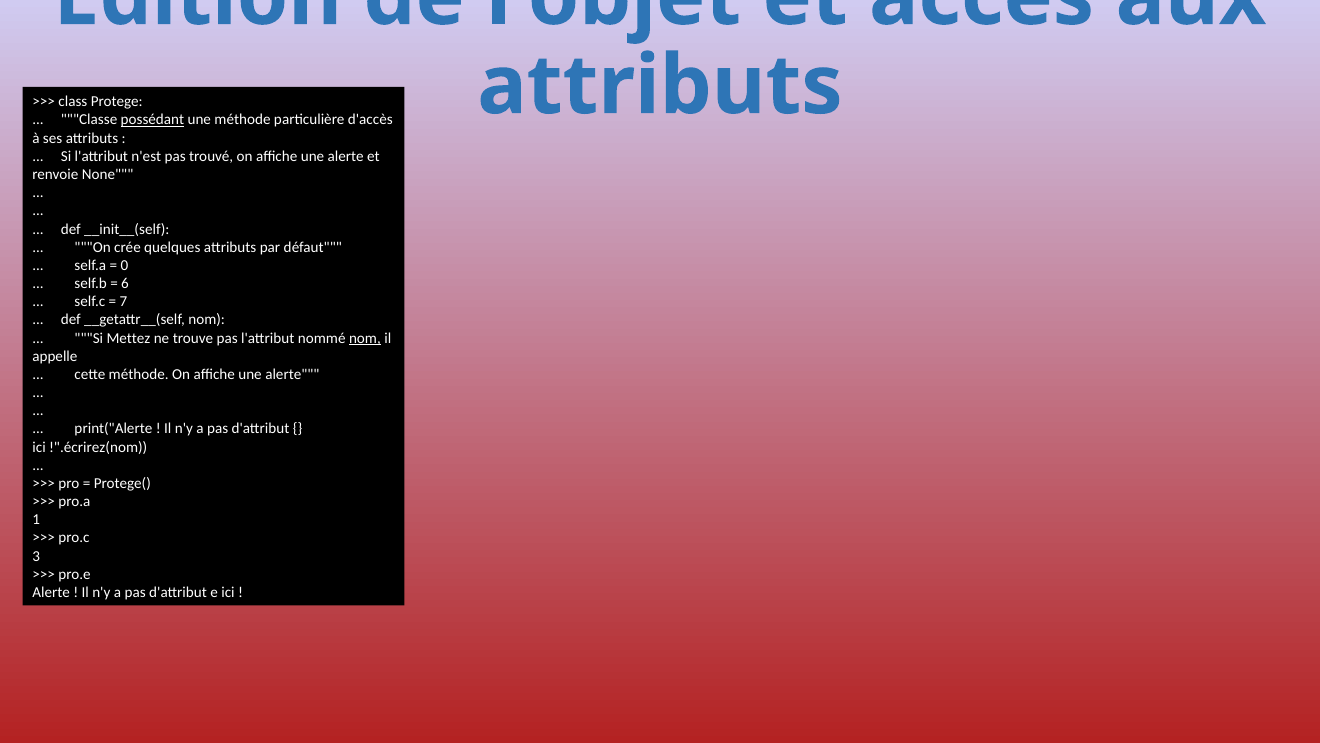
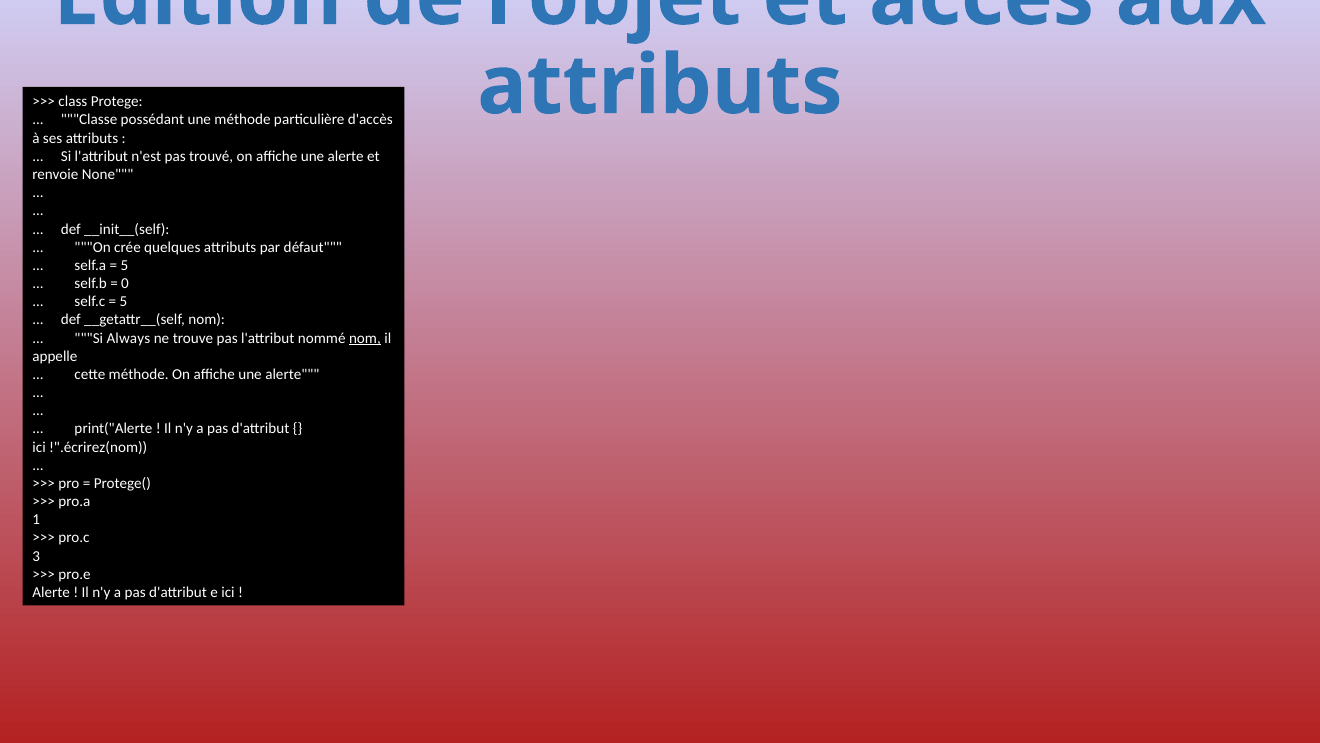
possédant underline: present -> none
0 at (124, 265): 0 -> 5
6: 6 -> 0
7 at (124, 302): 7 -> 5
Mettez: Mettez -> Always
